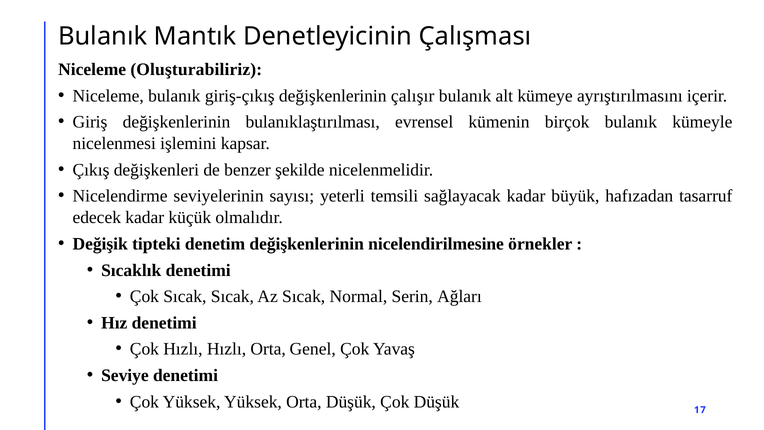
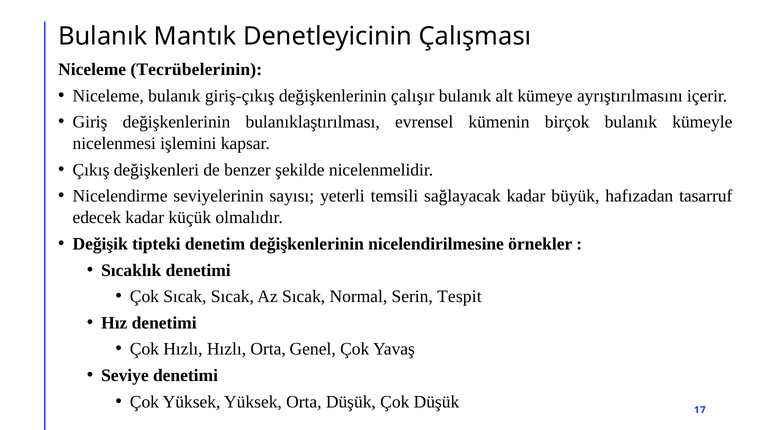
Oluşturabiliriz: Oluşturabiliriz -> Tecrübelerinin
Ağları: Ağları -> Tespit
